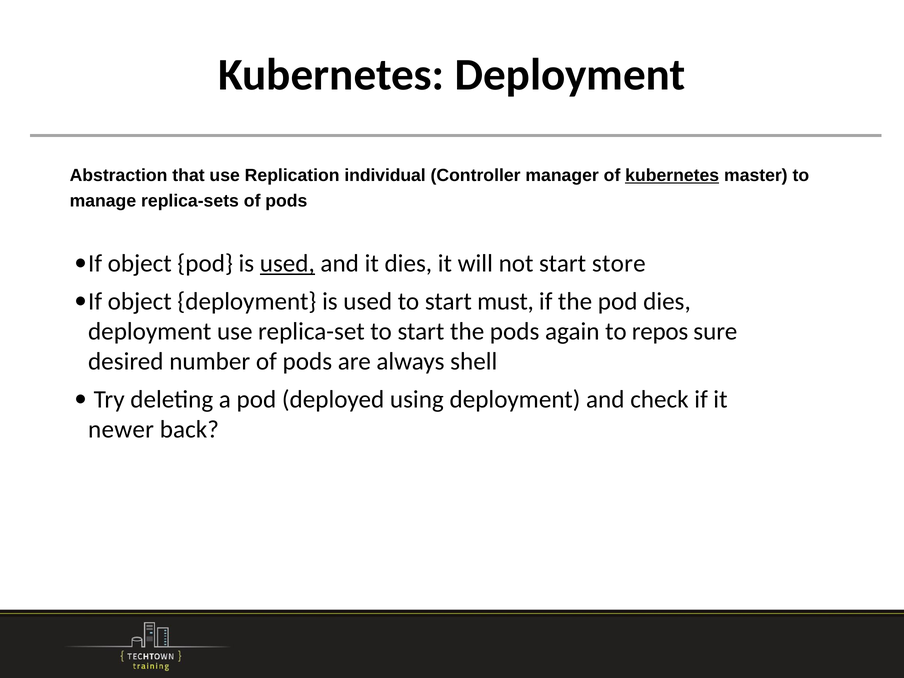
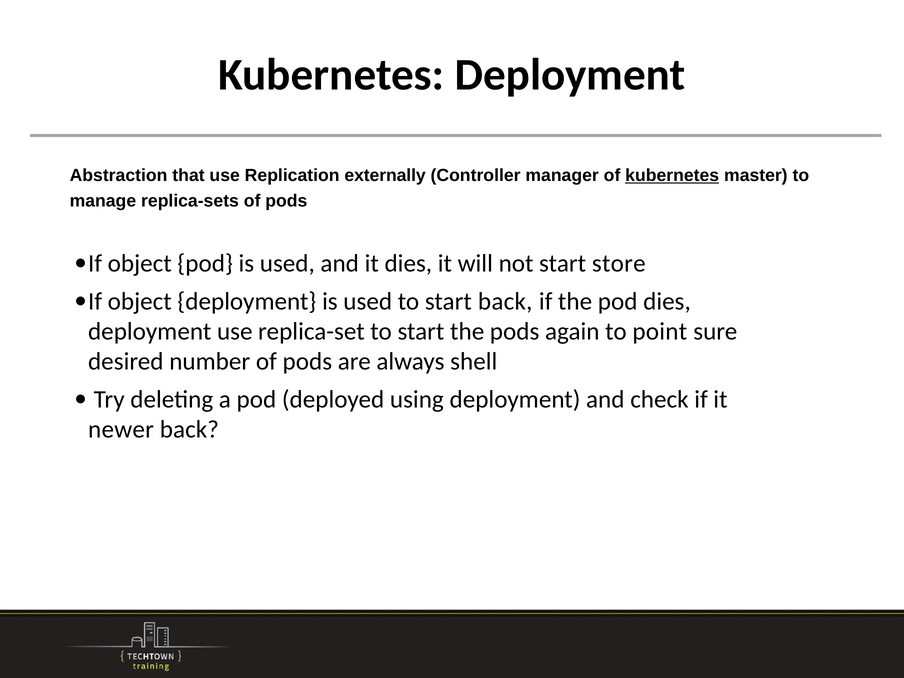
individual: individual -> externally
used at (287, 264) underline: present -> none
start must: must -> back
repos: repos -> point
